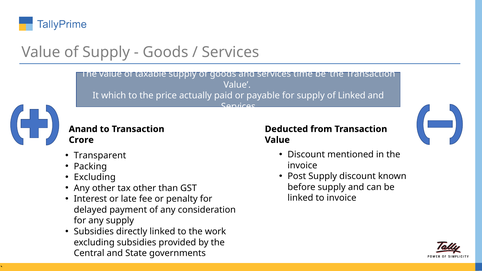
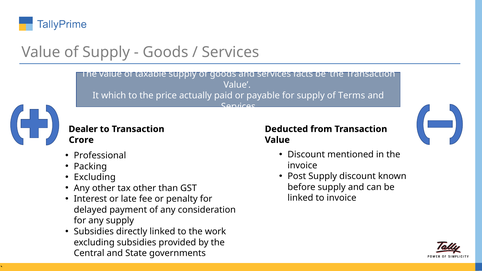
time: time -> facts
of Linked: Linked -> Terms
Anand: Anand -> Dealer
Transparent: Transparent -> Professional
